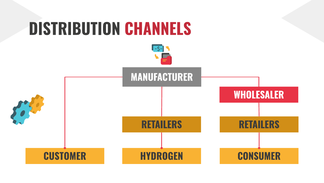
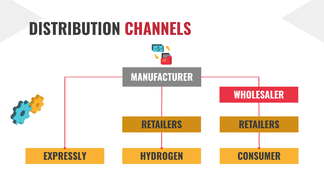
CUSTOMER: CUSTOMER -> EXPRESSLY
